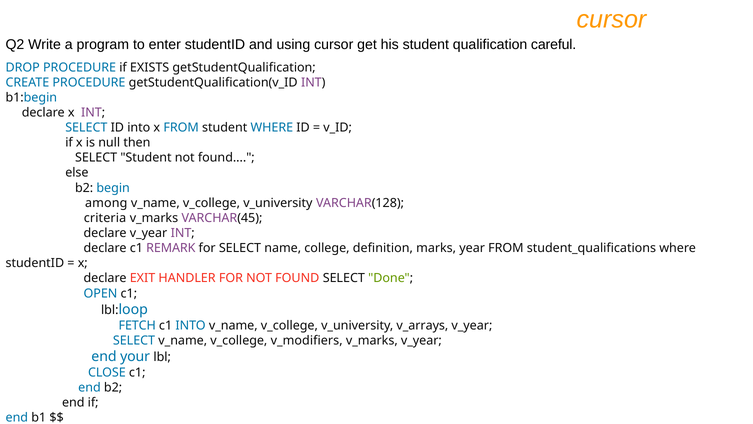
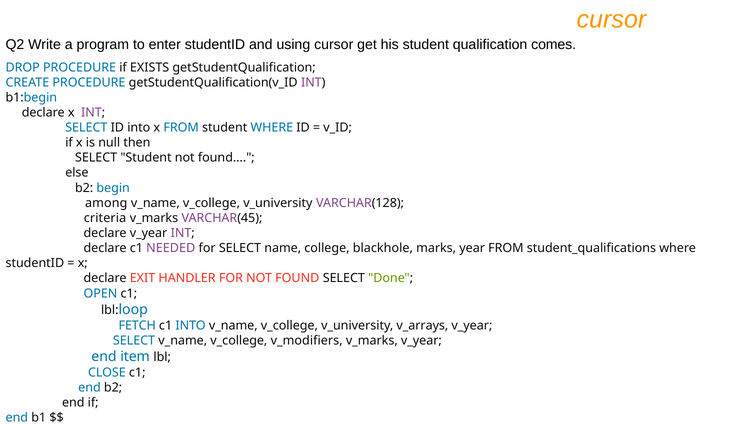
careful: careful -> comes
REMARK: REMARK -> NEEDED
definition: definition -> blackhole
your: your -> item
